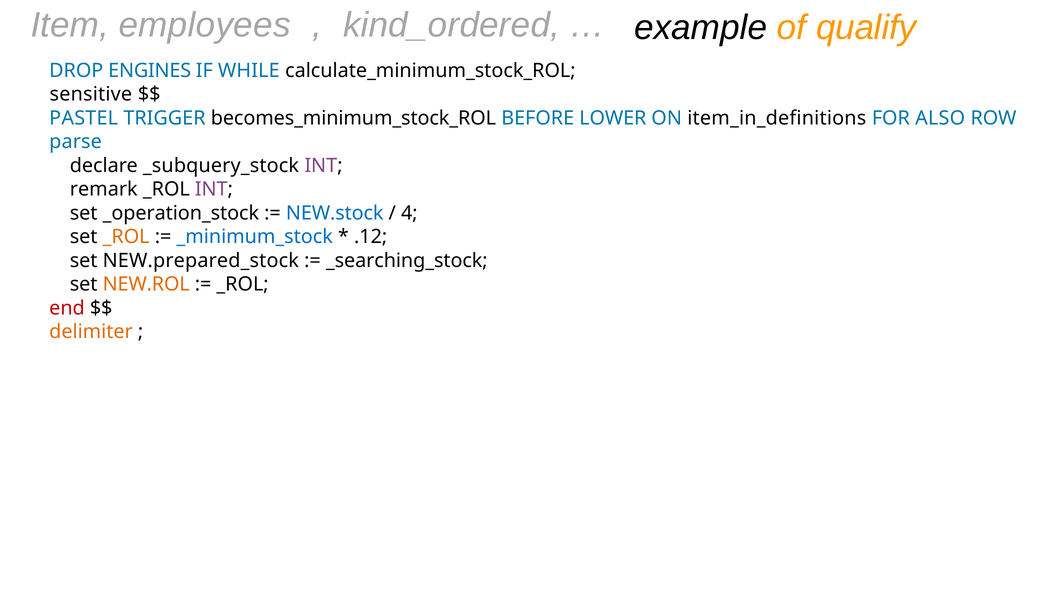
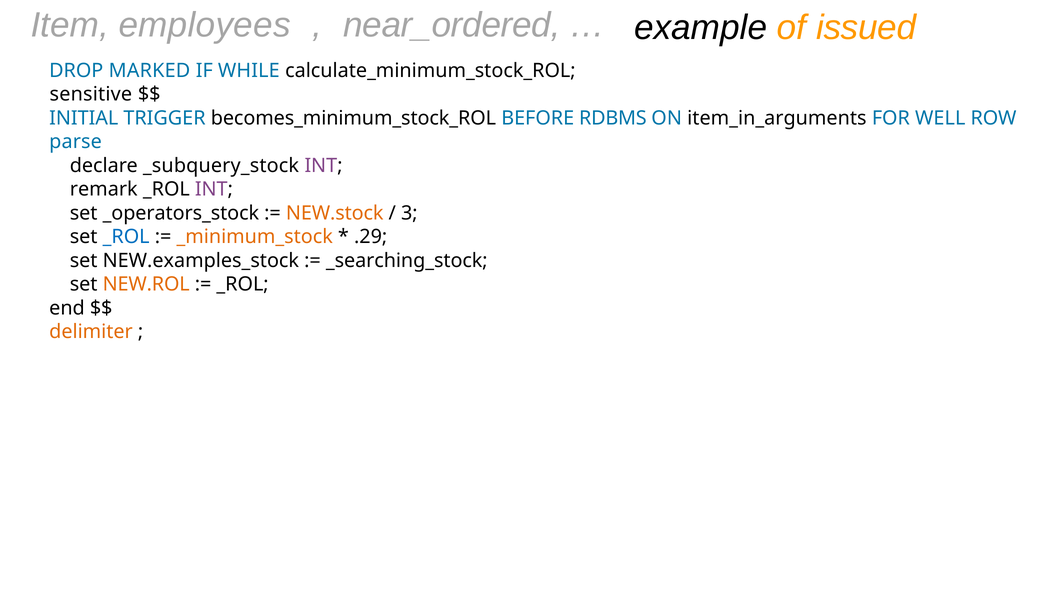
kind_ordered: kind_ordered -> near_ordered
qualify: qualify -> issued
ENGINES: ENGINES -> MARKED
PASTEL: PASTEL -> INITIAL
LOWER: LOWER -> RDBMS
item_in_definitions: item_in_definitions -> item_in_arguments
ALSO: ALSO -> WELL
_operation_stock: _operation_stock -> _operators_stock
NEW.stock colour: blue -> orange
4: 4 -> 3
_ROL at (126, 237) colour: orange -> blue
_minimum_stock colour: blue -> orange
.12: .12 -> .29
NEW.prepared_stock: NEW.prepared_stock -> NEW.examples_stock
end colour: red -> black
